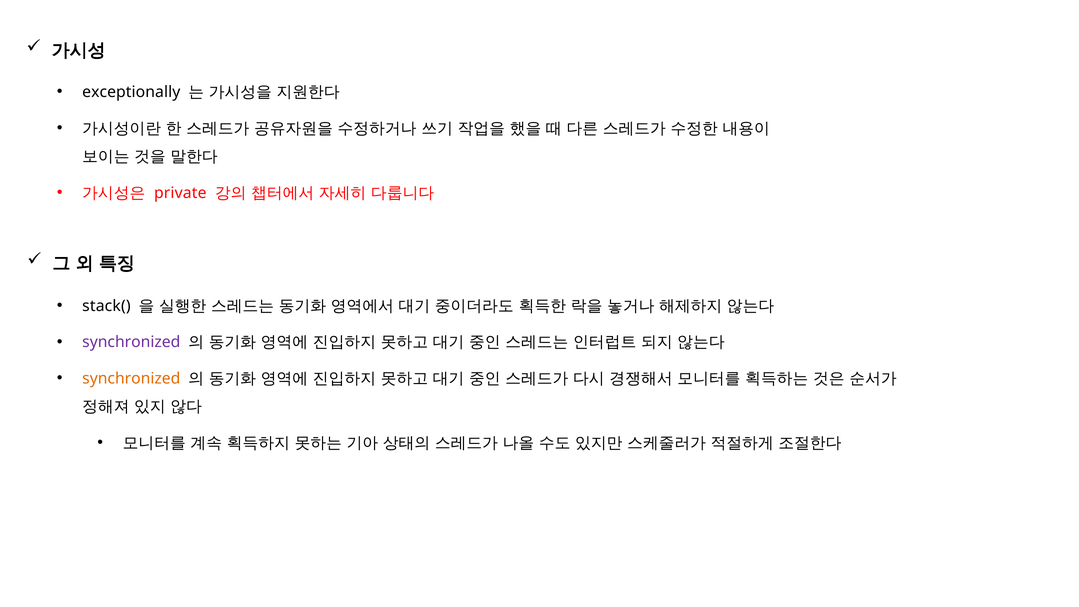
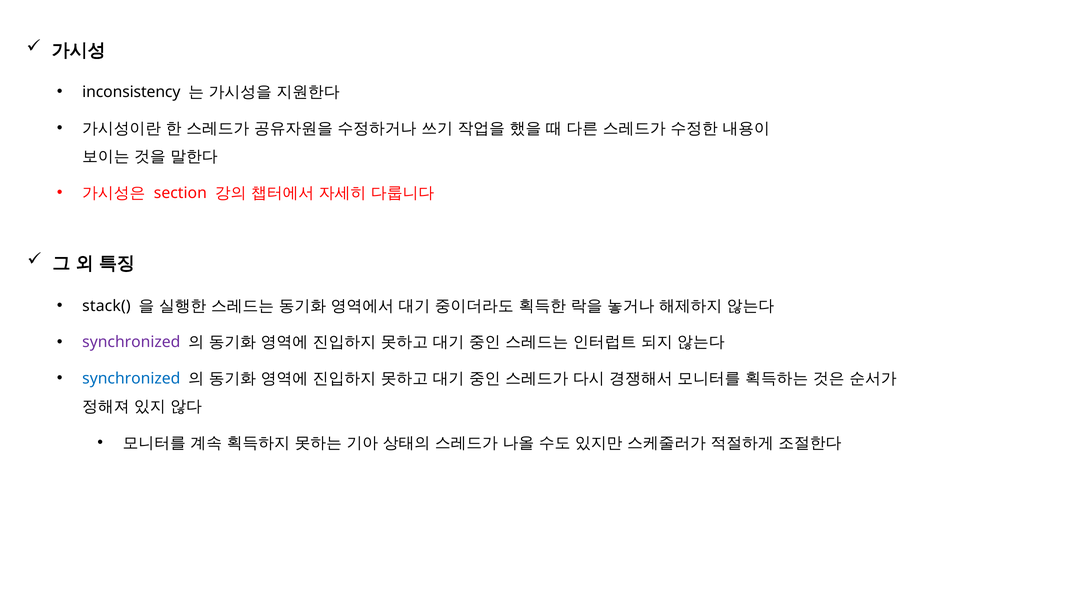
exceptionally: exceptionally -> inconsistency
private: private -> section
synchronized at (131, 378) colour: orange -> blue
